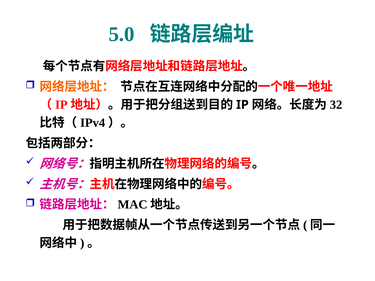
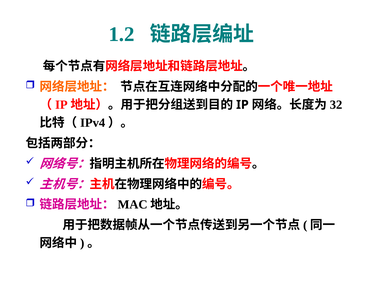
5.0: 5.0 -> 1.2
